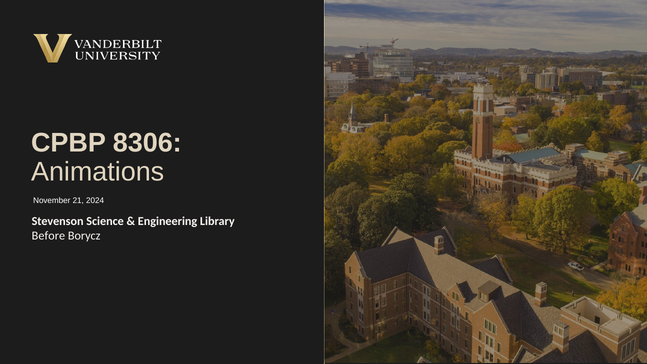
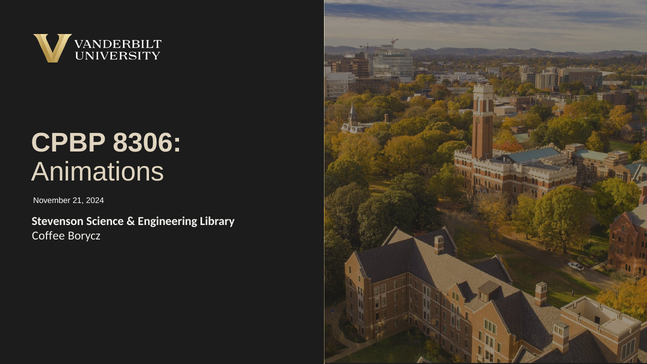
Before: Before -> Coffee
